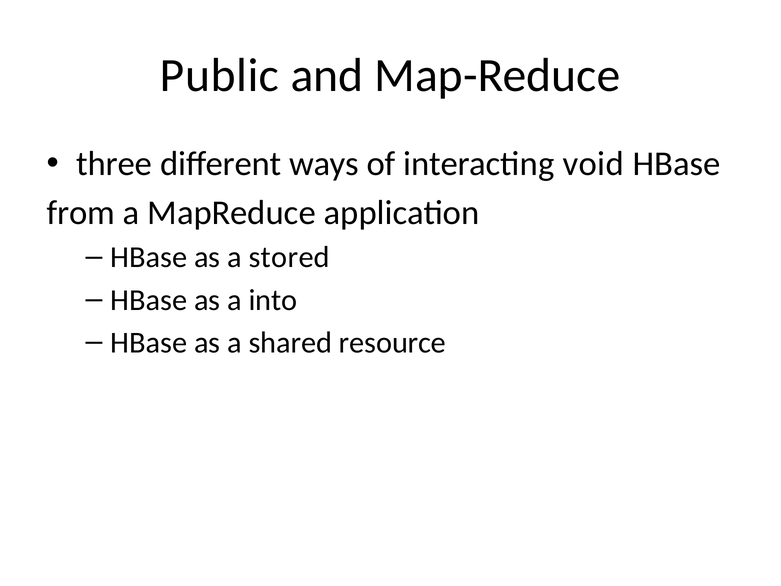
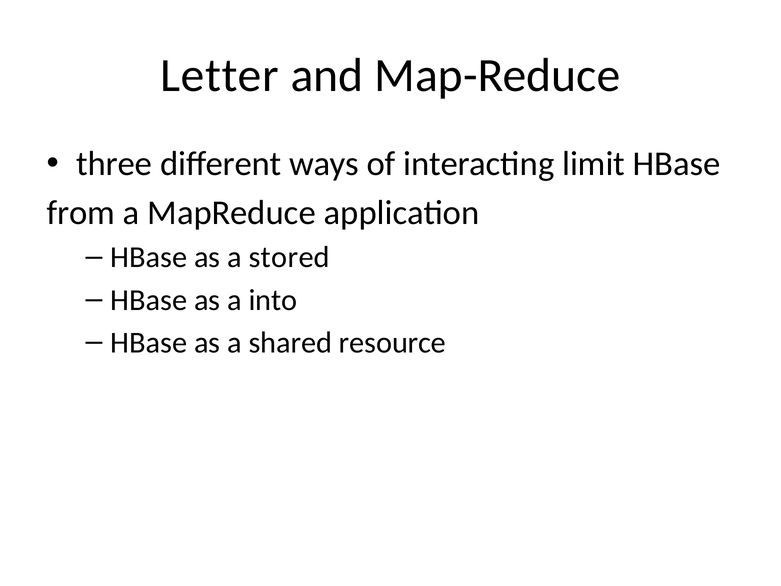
Public: Public -> Letter
void: void -> limit
